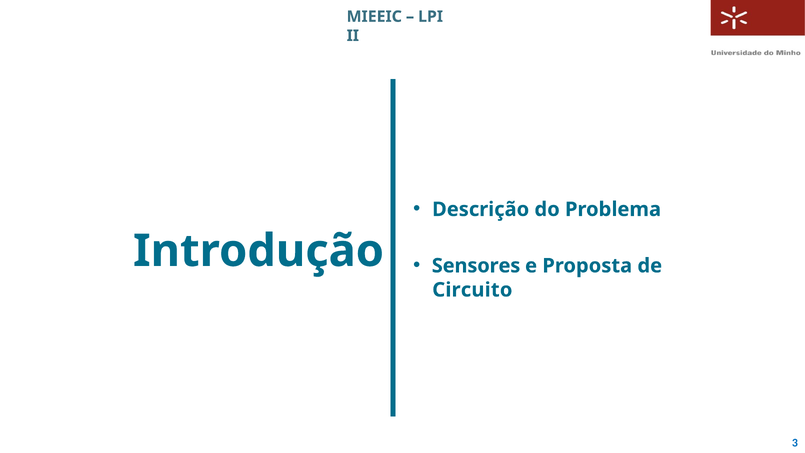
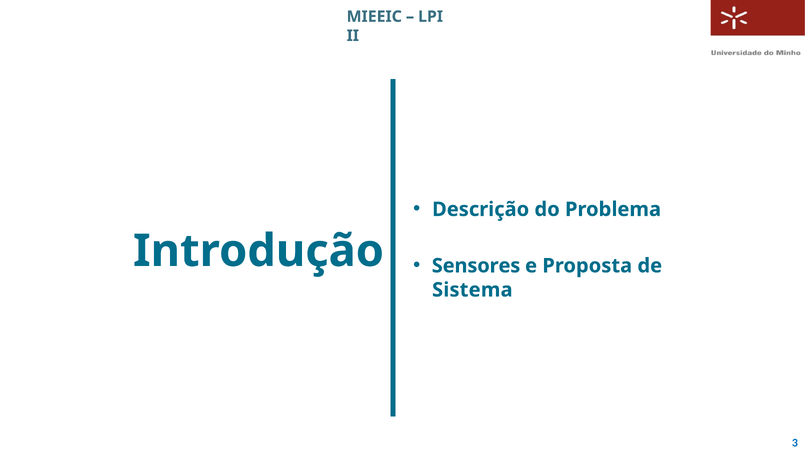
Circuito: Circuito -> Sistema
